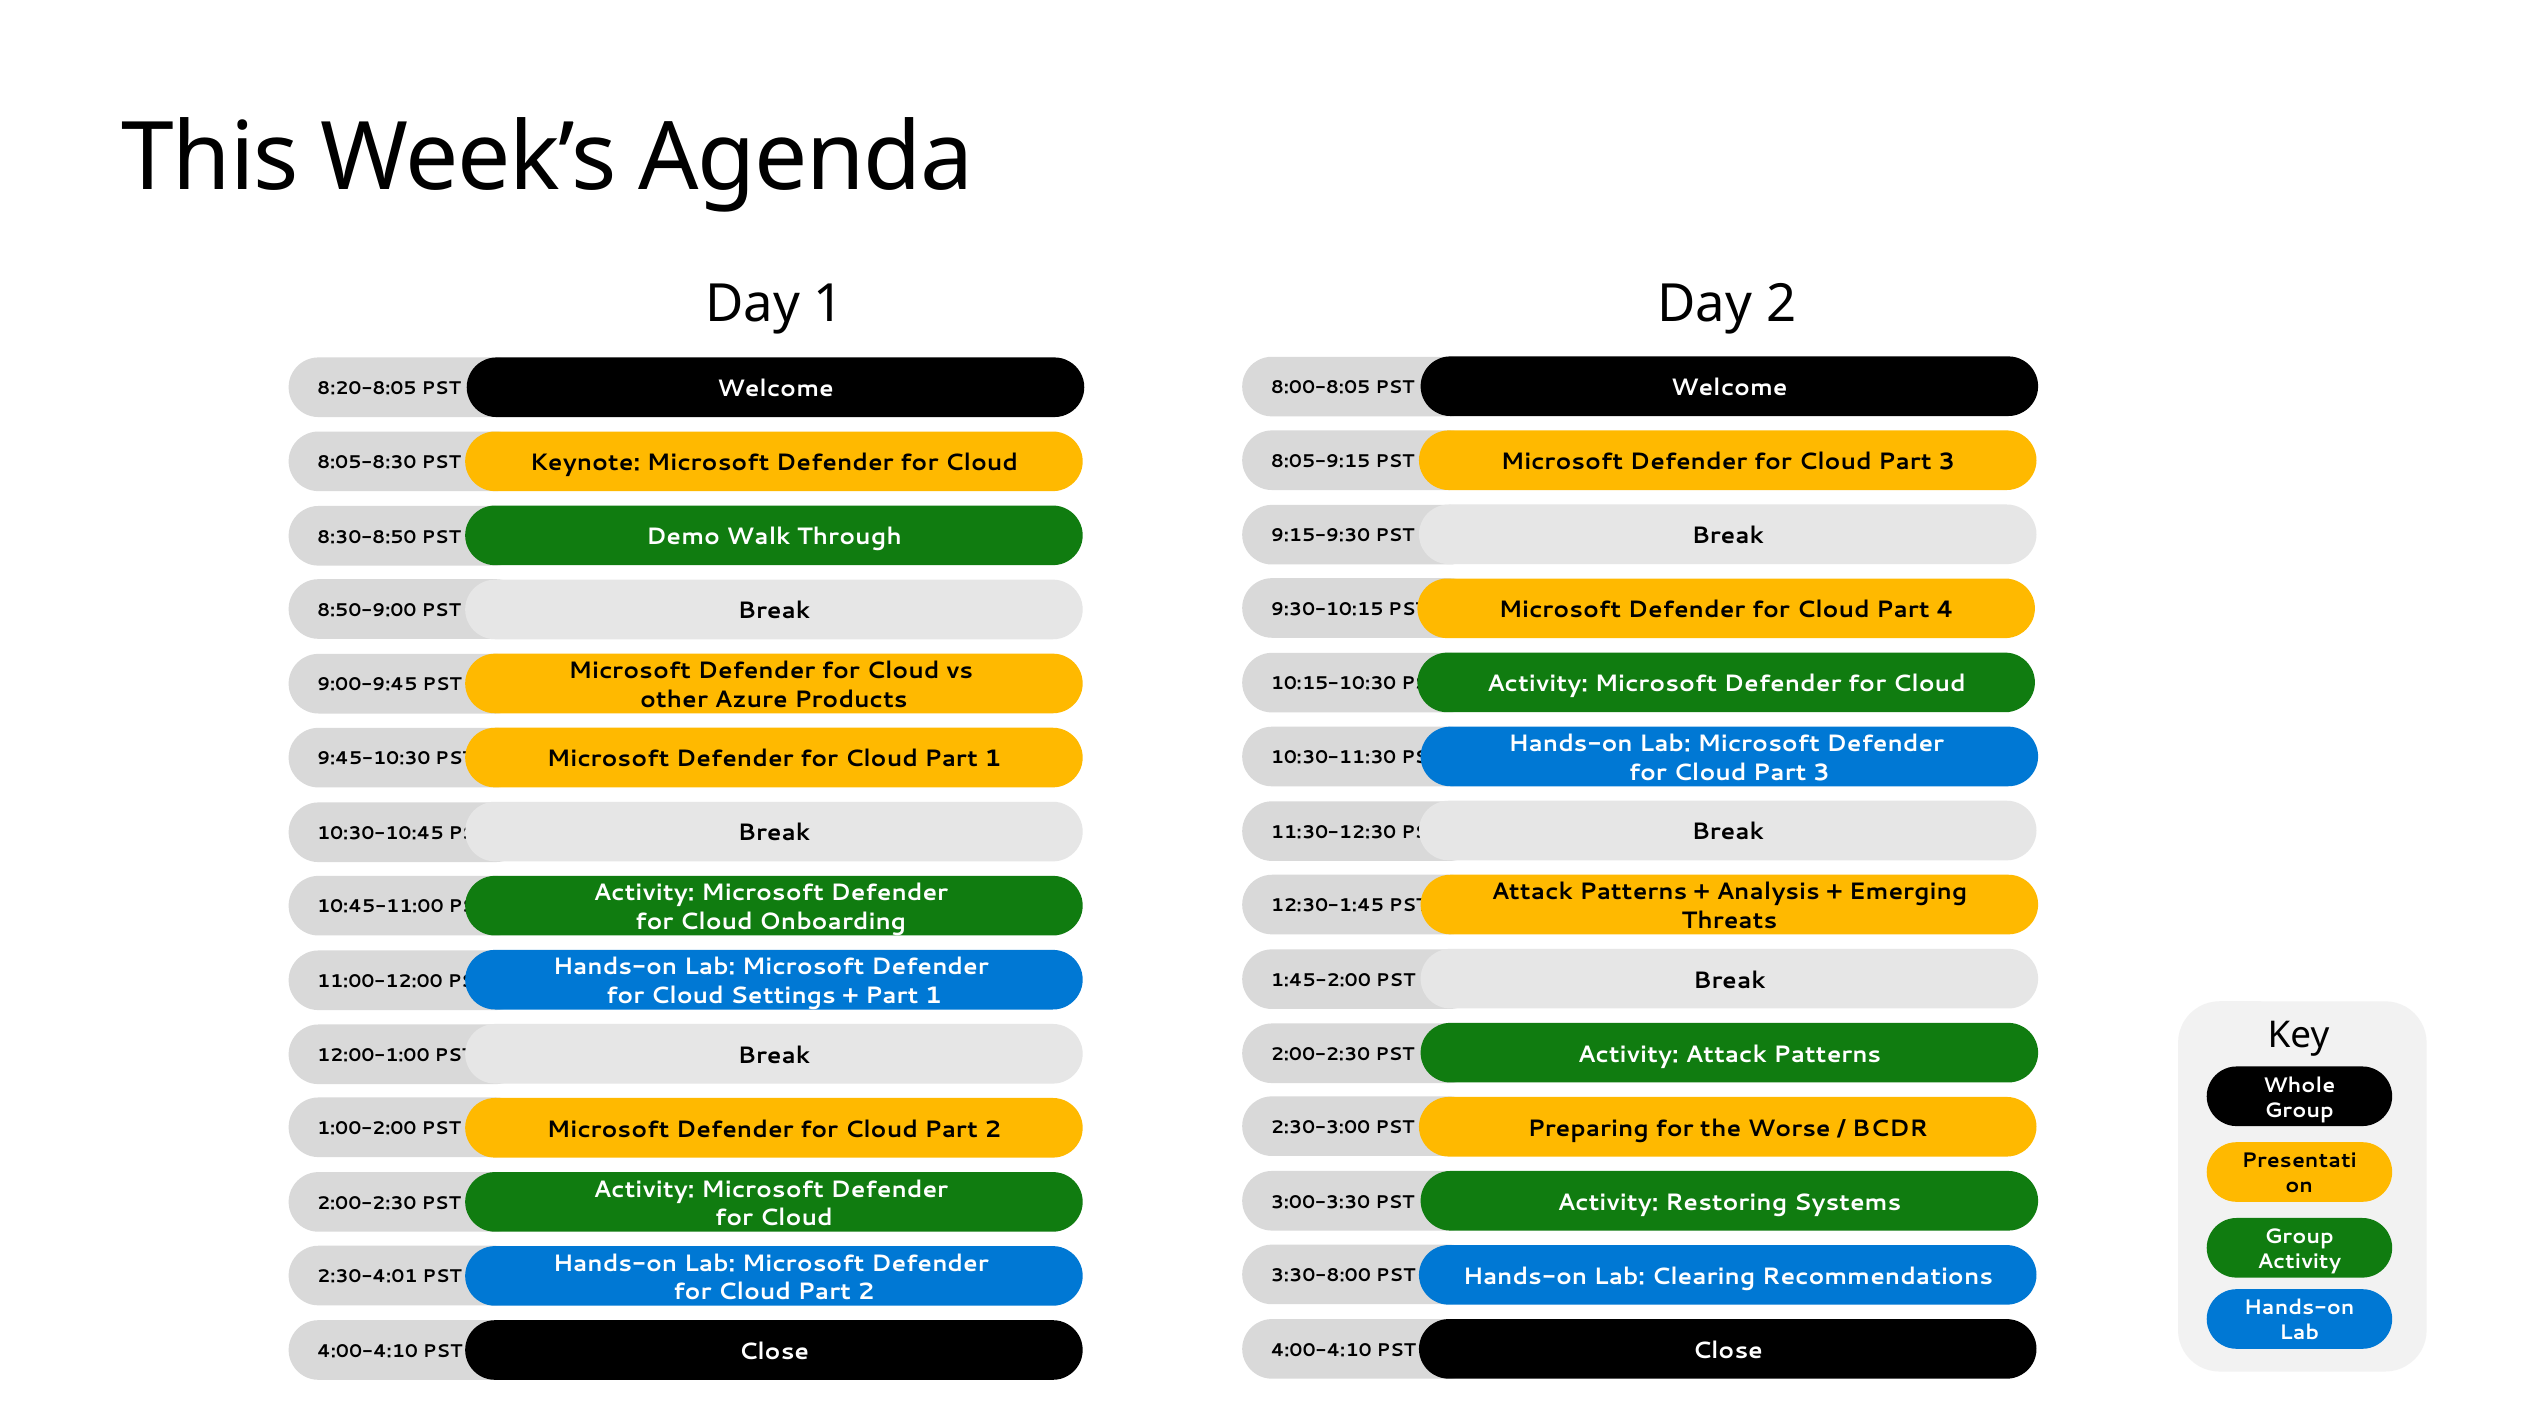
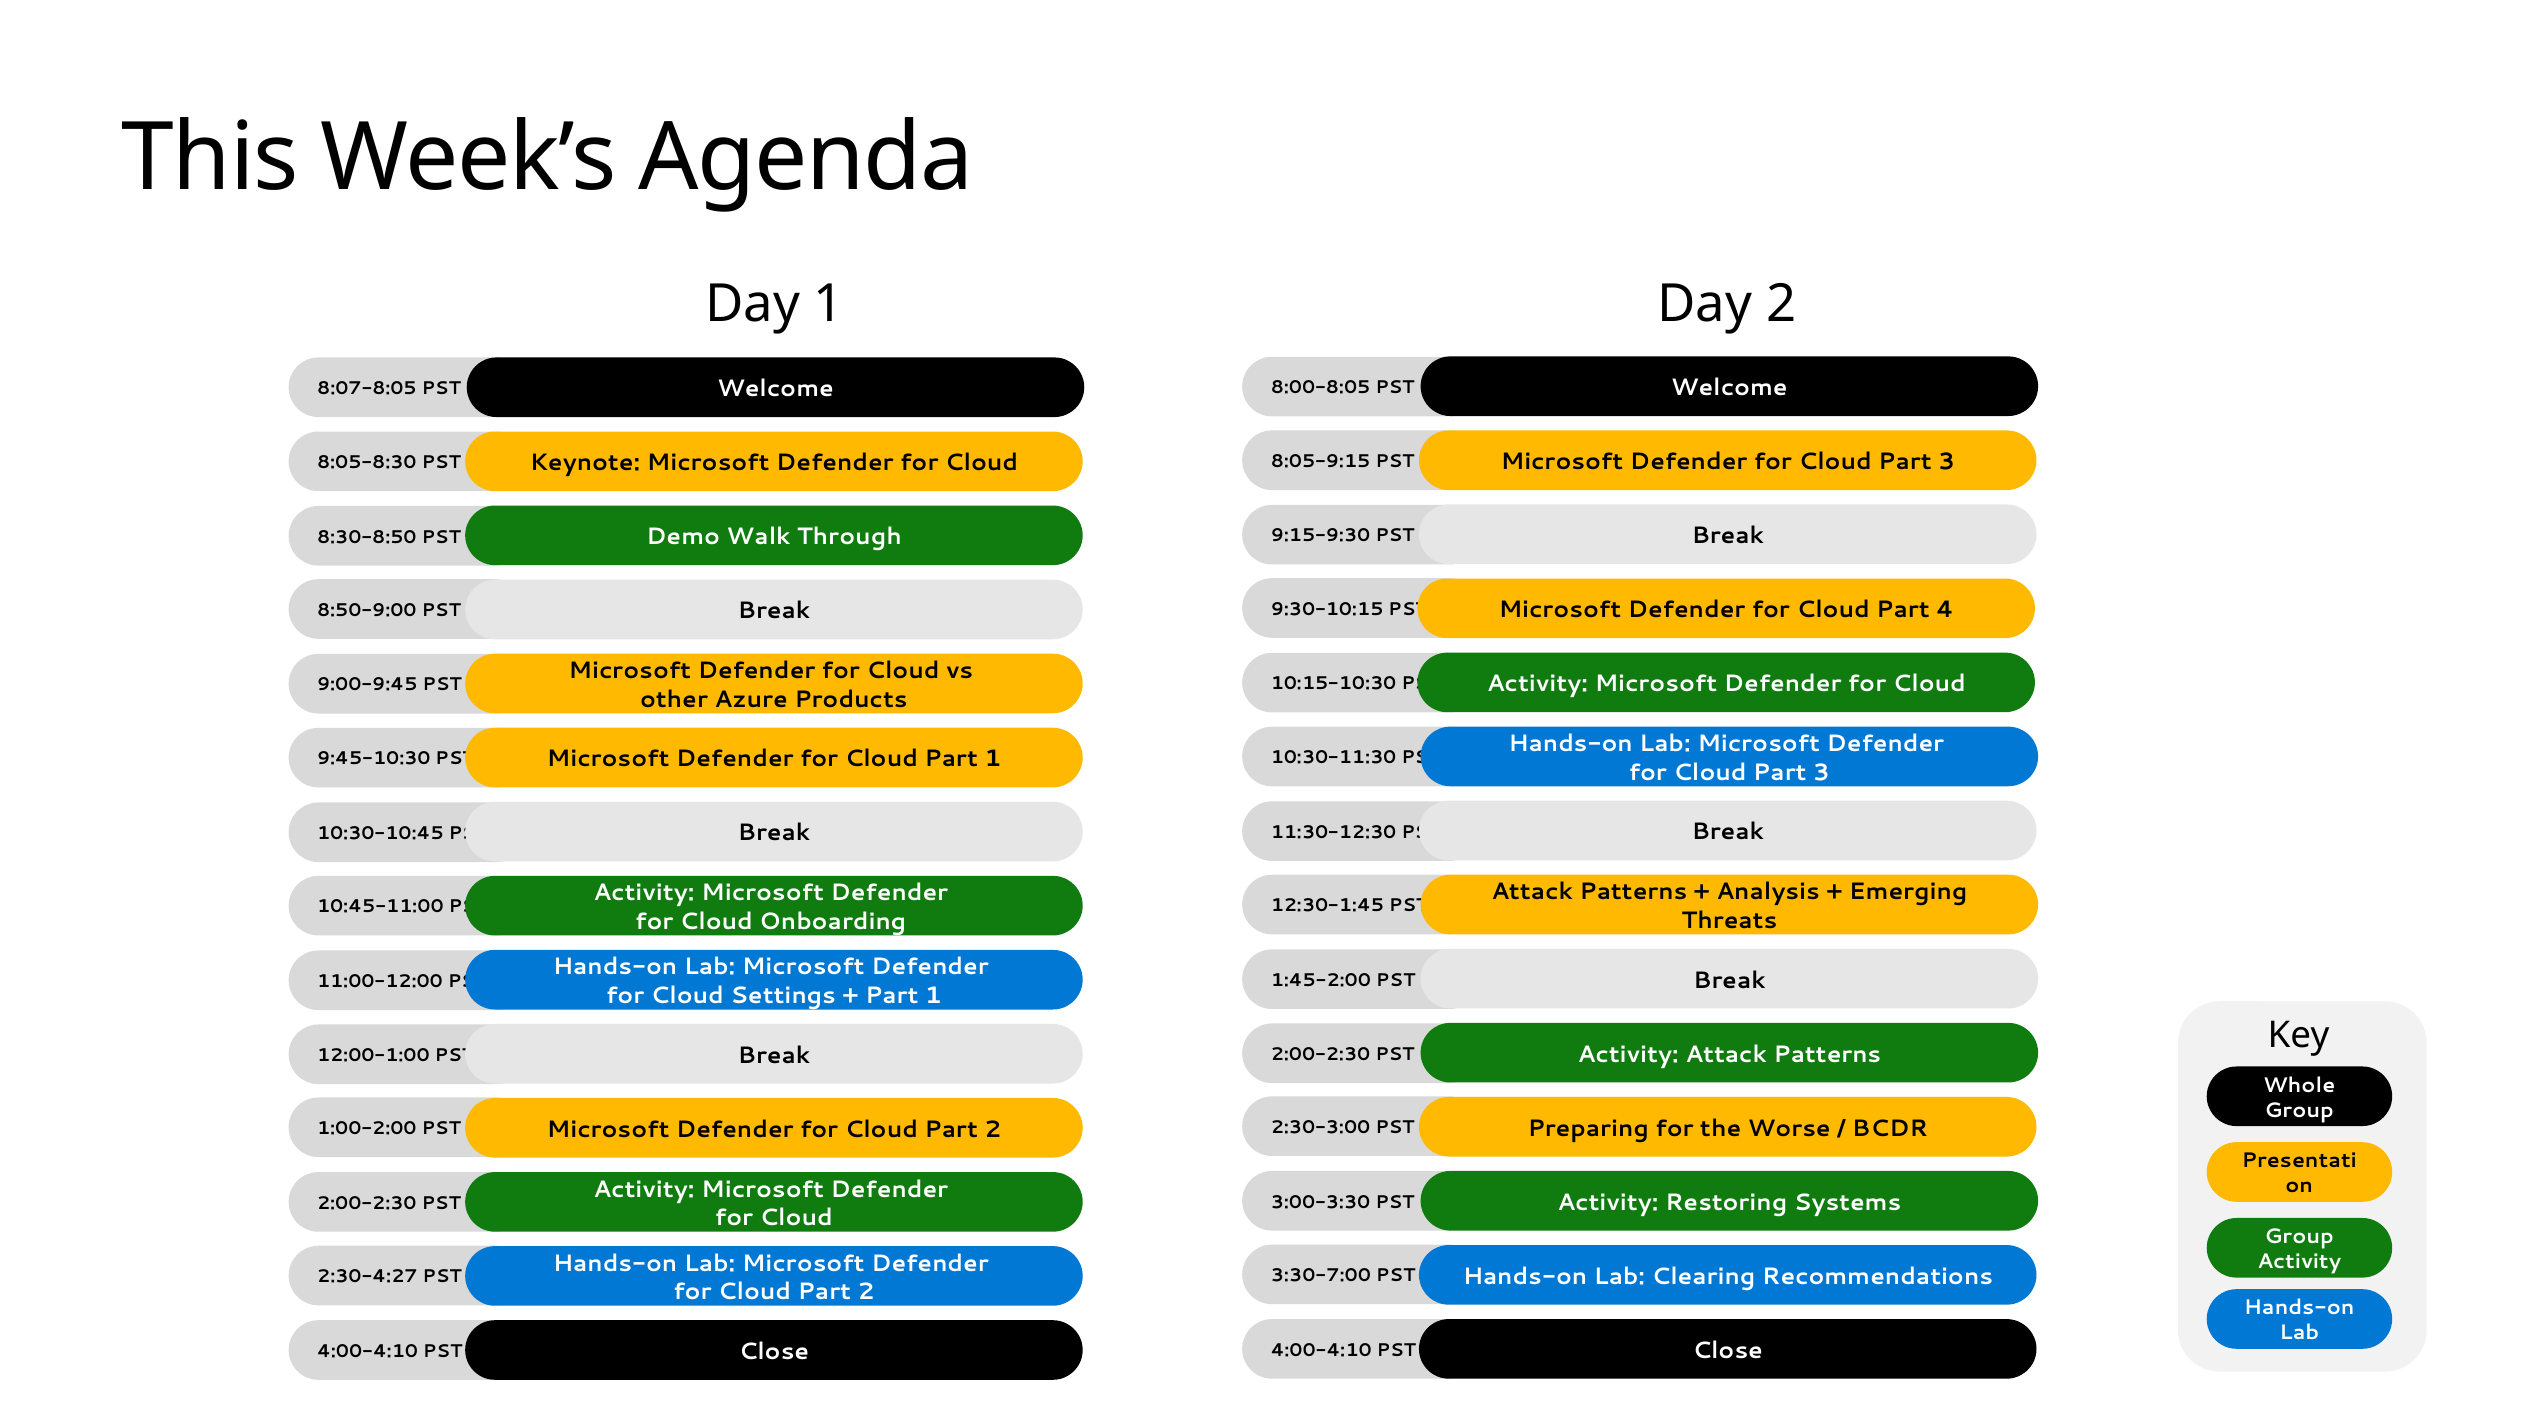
8:20-8:05: 8:20-8:05 -> 8:07-8:05
3:30-8:00: 3:30-8:00 -> 3:30-7:00
2:30-4:01: 2:30-4:01 -> 2:30-4:27
